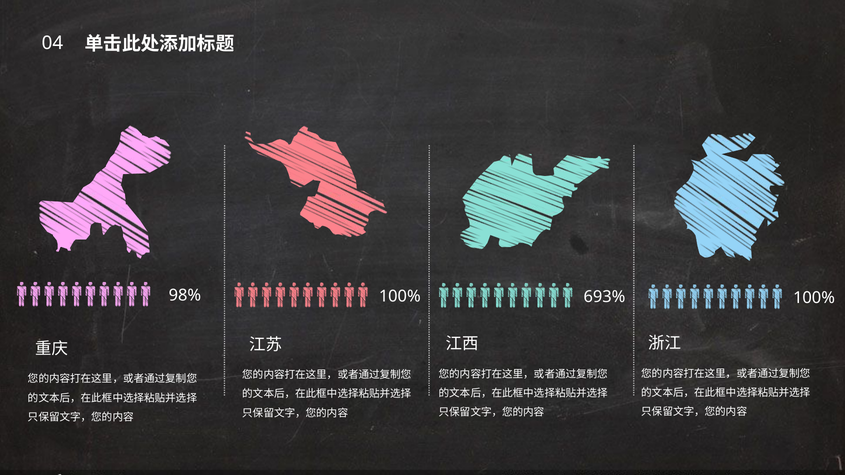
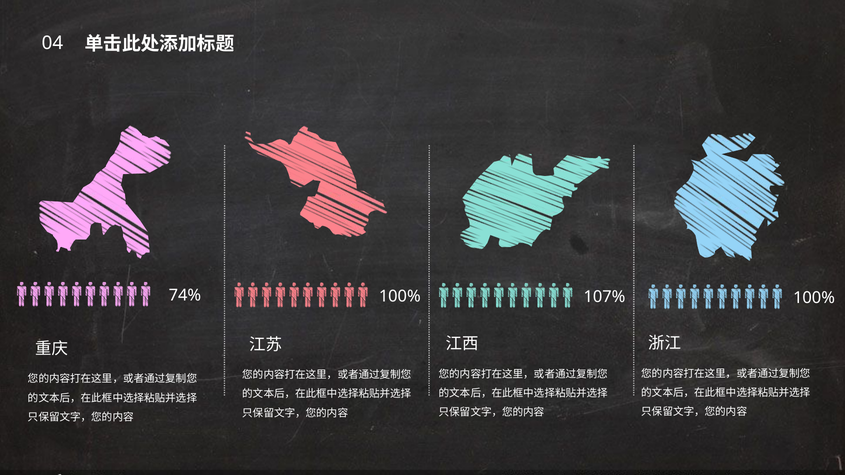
98%: 98% -> 74%
693%: 693% -> 107%
